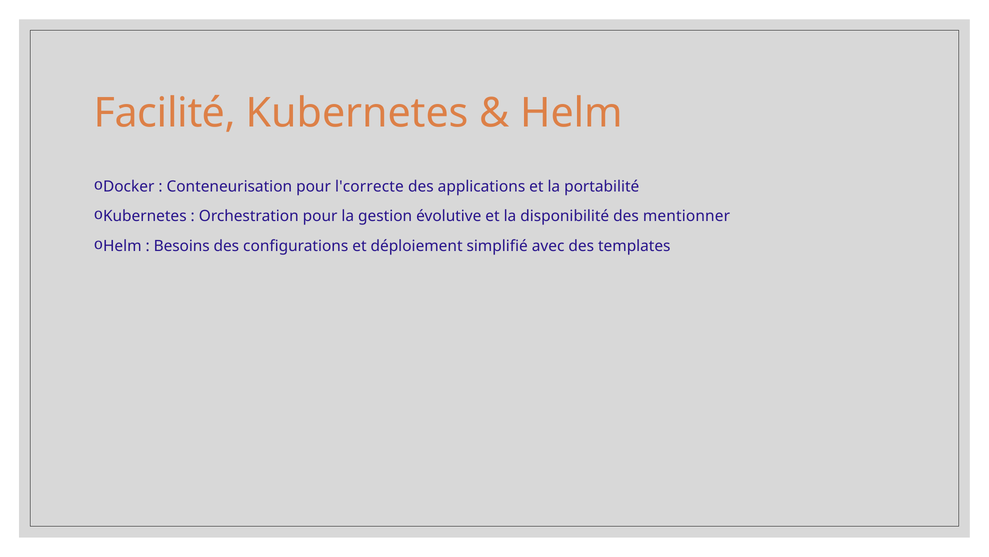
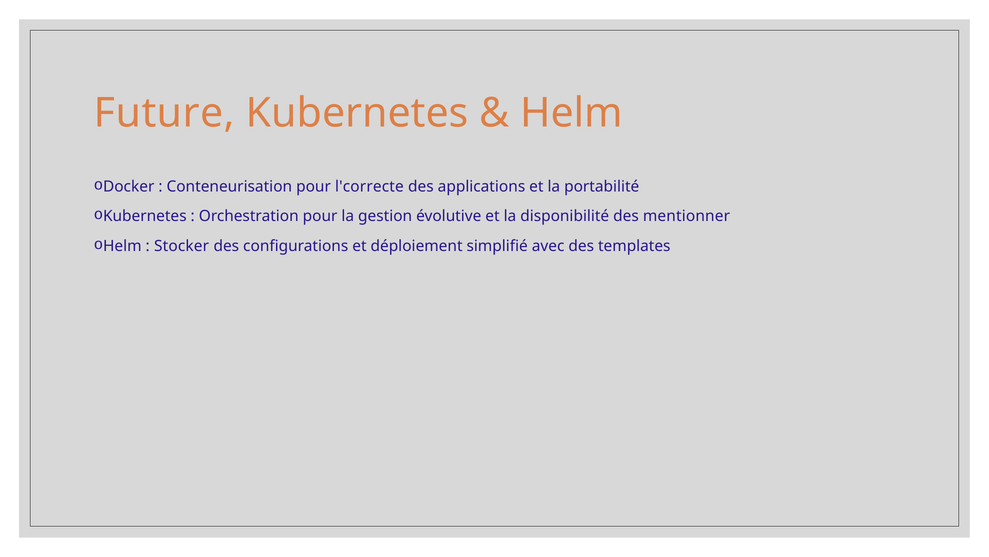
Facilité: Facilité -> Future
Besoins: Besoins -> Stocker
